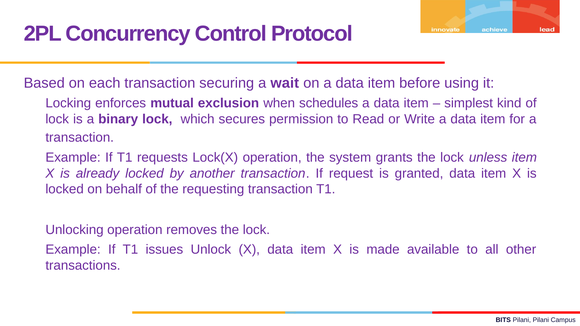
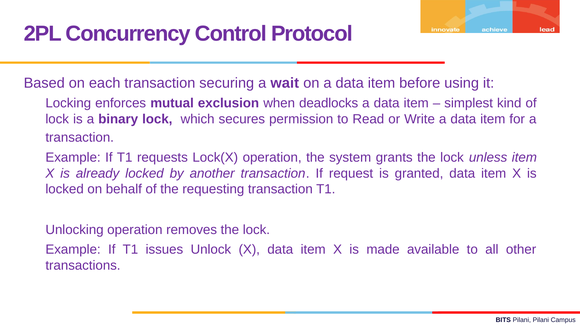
schedules: schedules -> deadlocks
